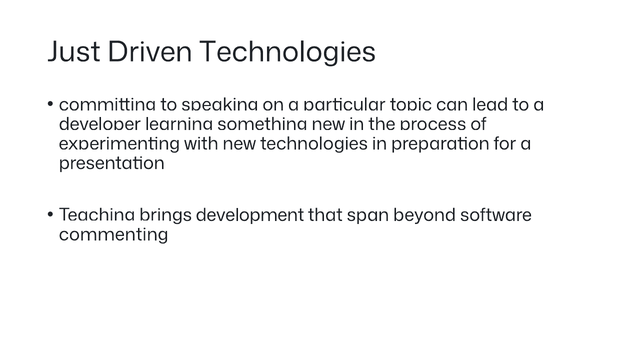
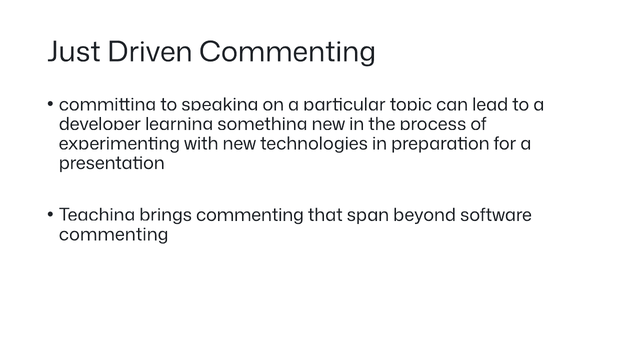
Driven Technologies: Technologies -> Commenting
development at (250, 215): development -> commenting
